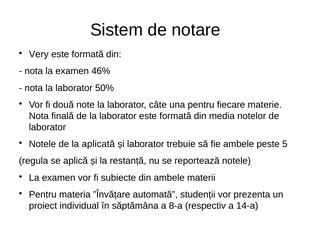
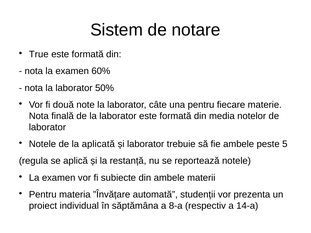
Very: Very -> True
46%: 46% -> 60%
